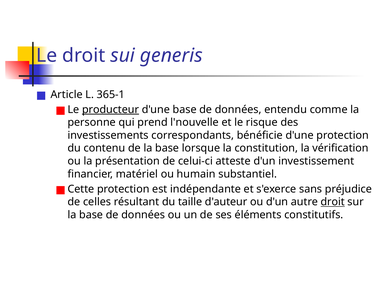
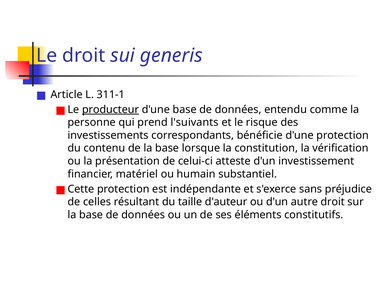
365-1: 365-1 -> 311-1
l'nouvelle: l'nouvelle -> l'suivants
droit at (333, 202) underline: present -> none
